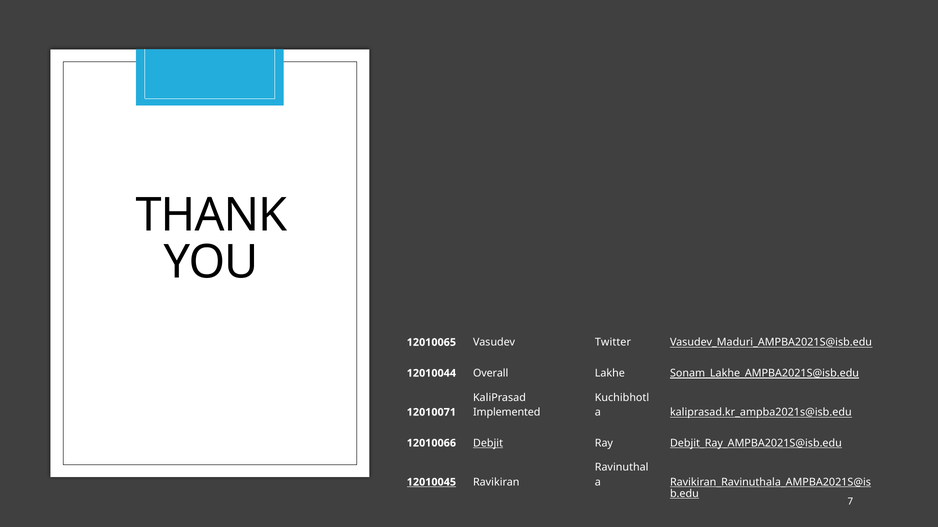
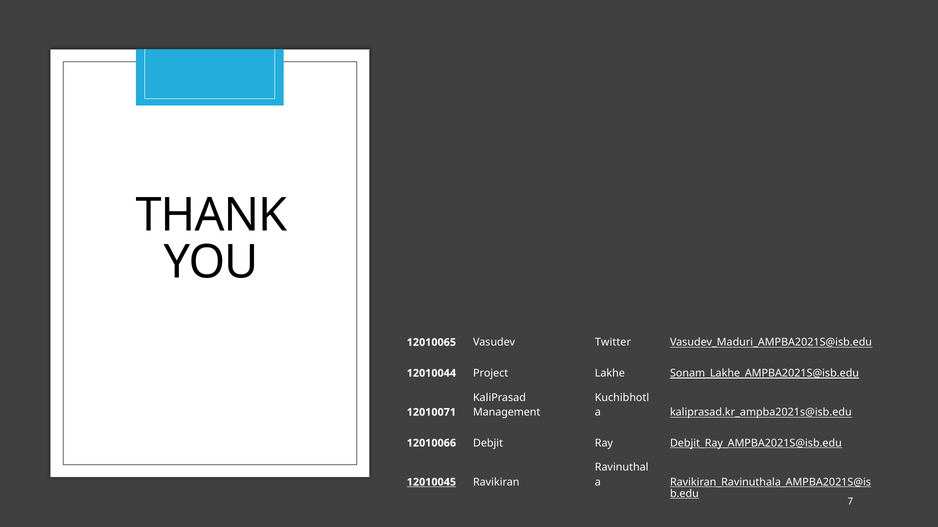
Overall: Overall -> Project
Implemented: Implemented -> Management
Debjit underline: present -> none
